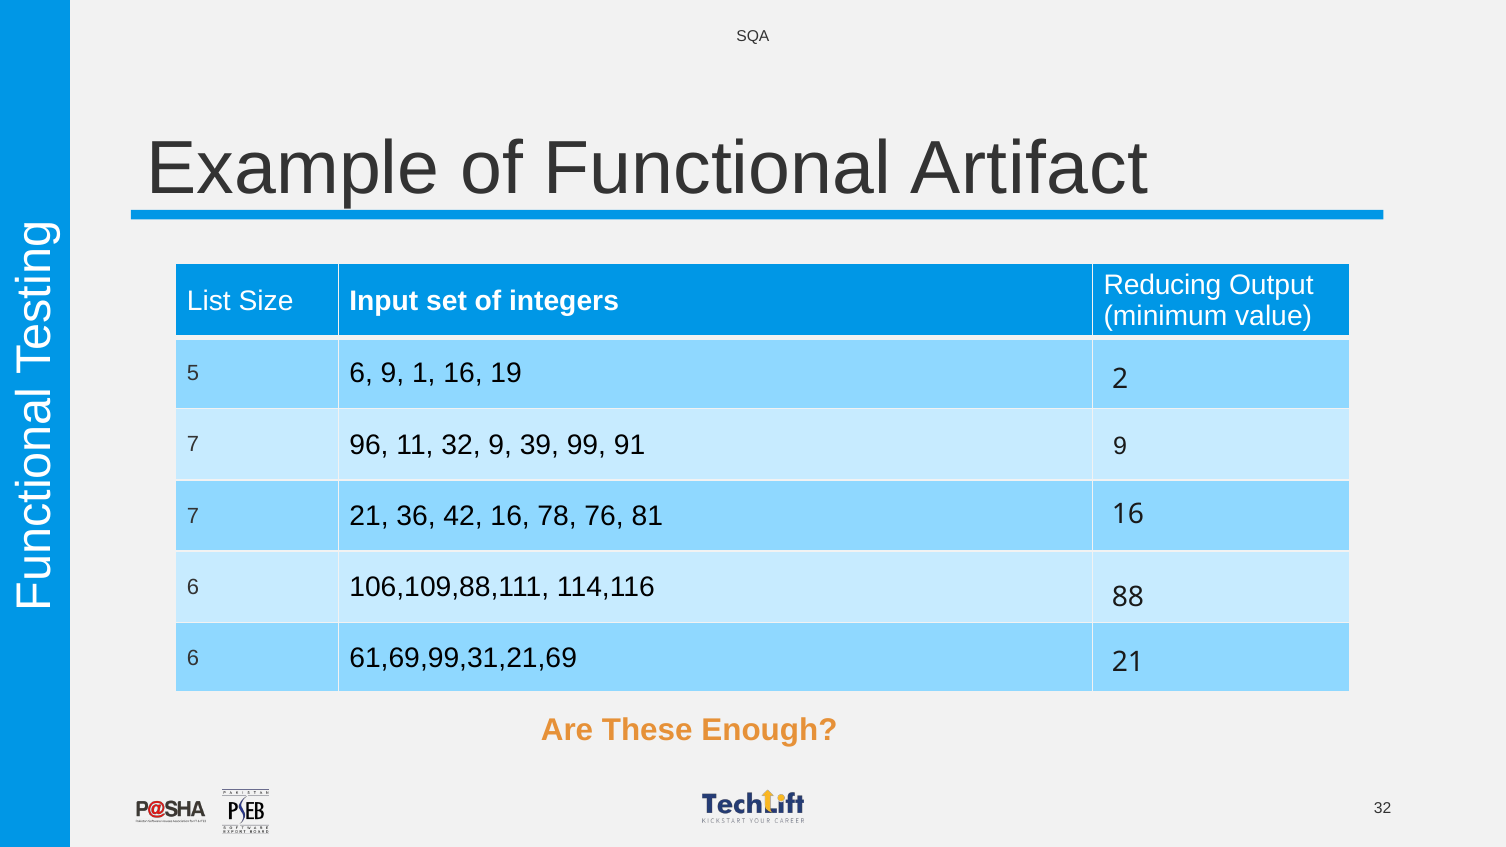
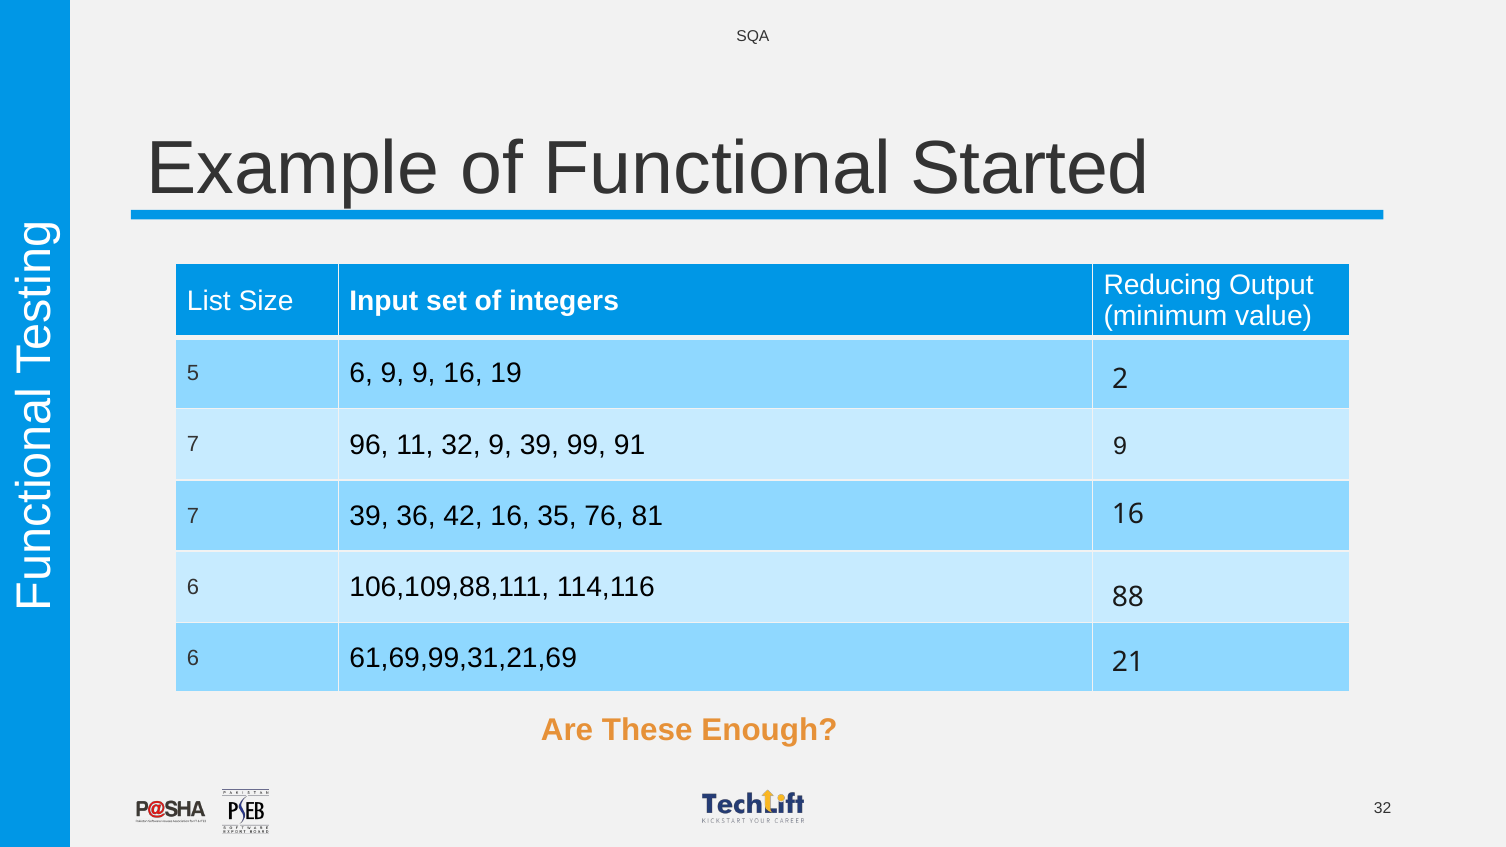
Artifact: Artifact -> Started
9 1: 1 -> 9
7 21: 21 -> 39
78: 78 -> 35
